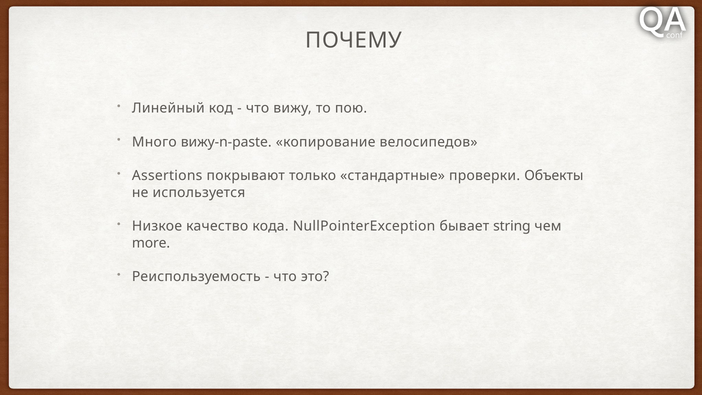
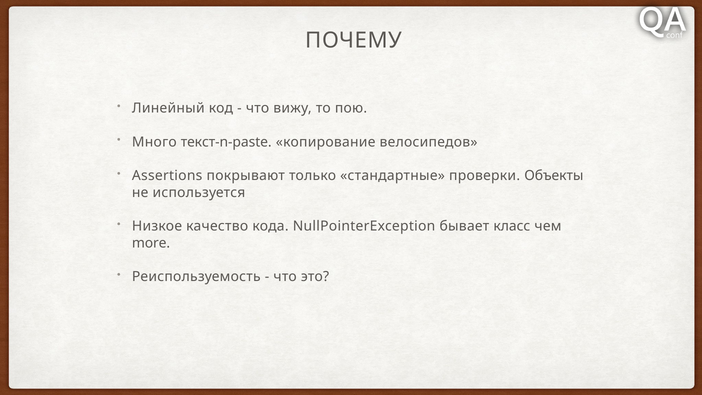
вижу-n-paste: вижу-n-paste -> текст-n-paste
string: string -> класс
